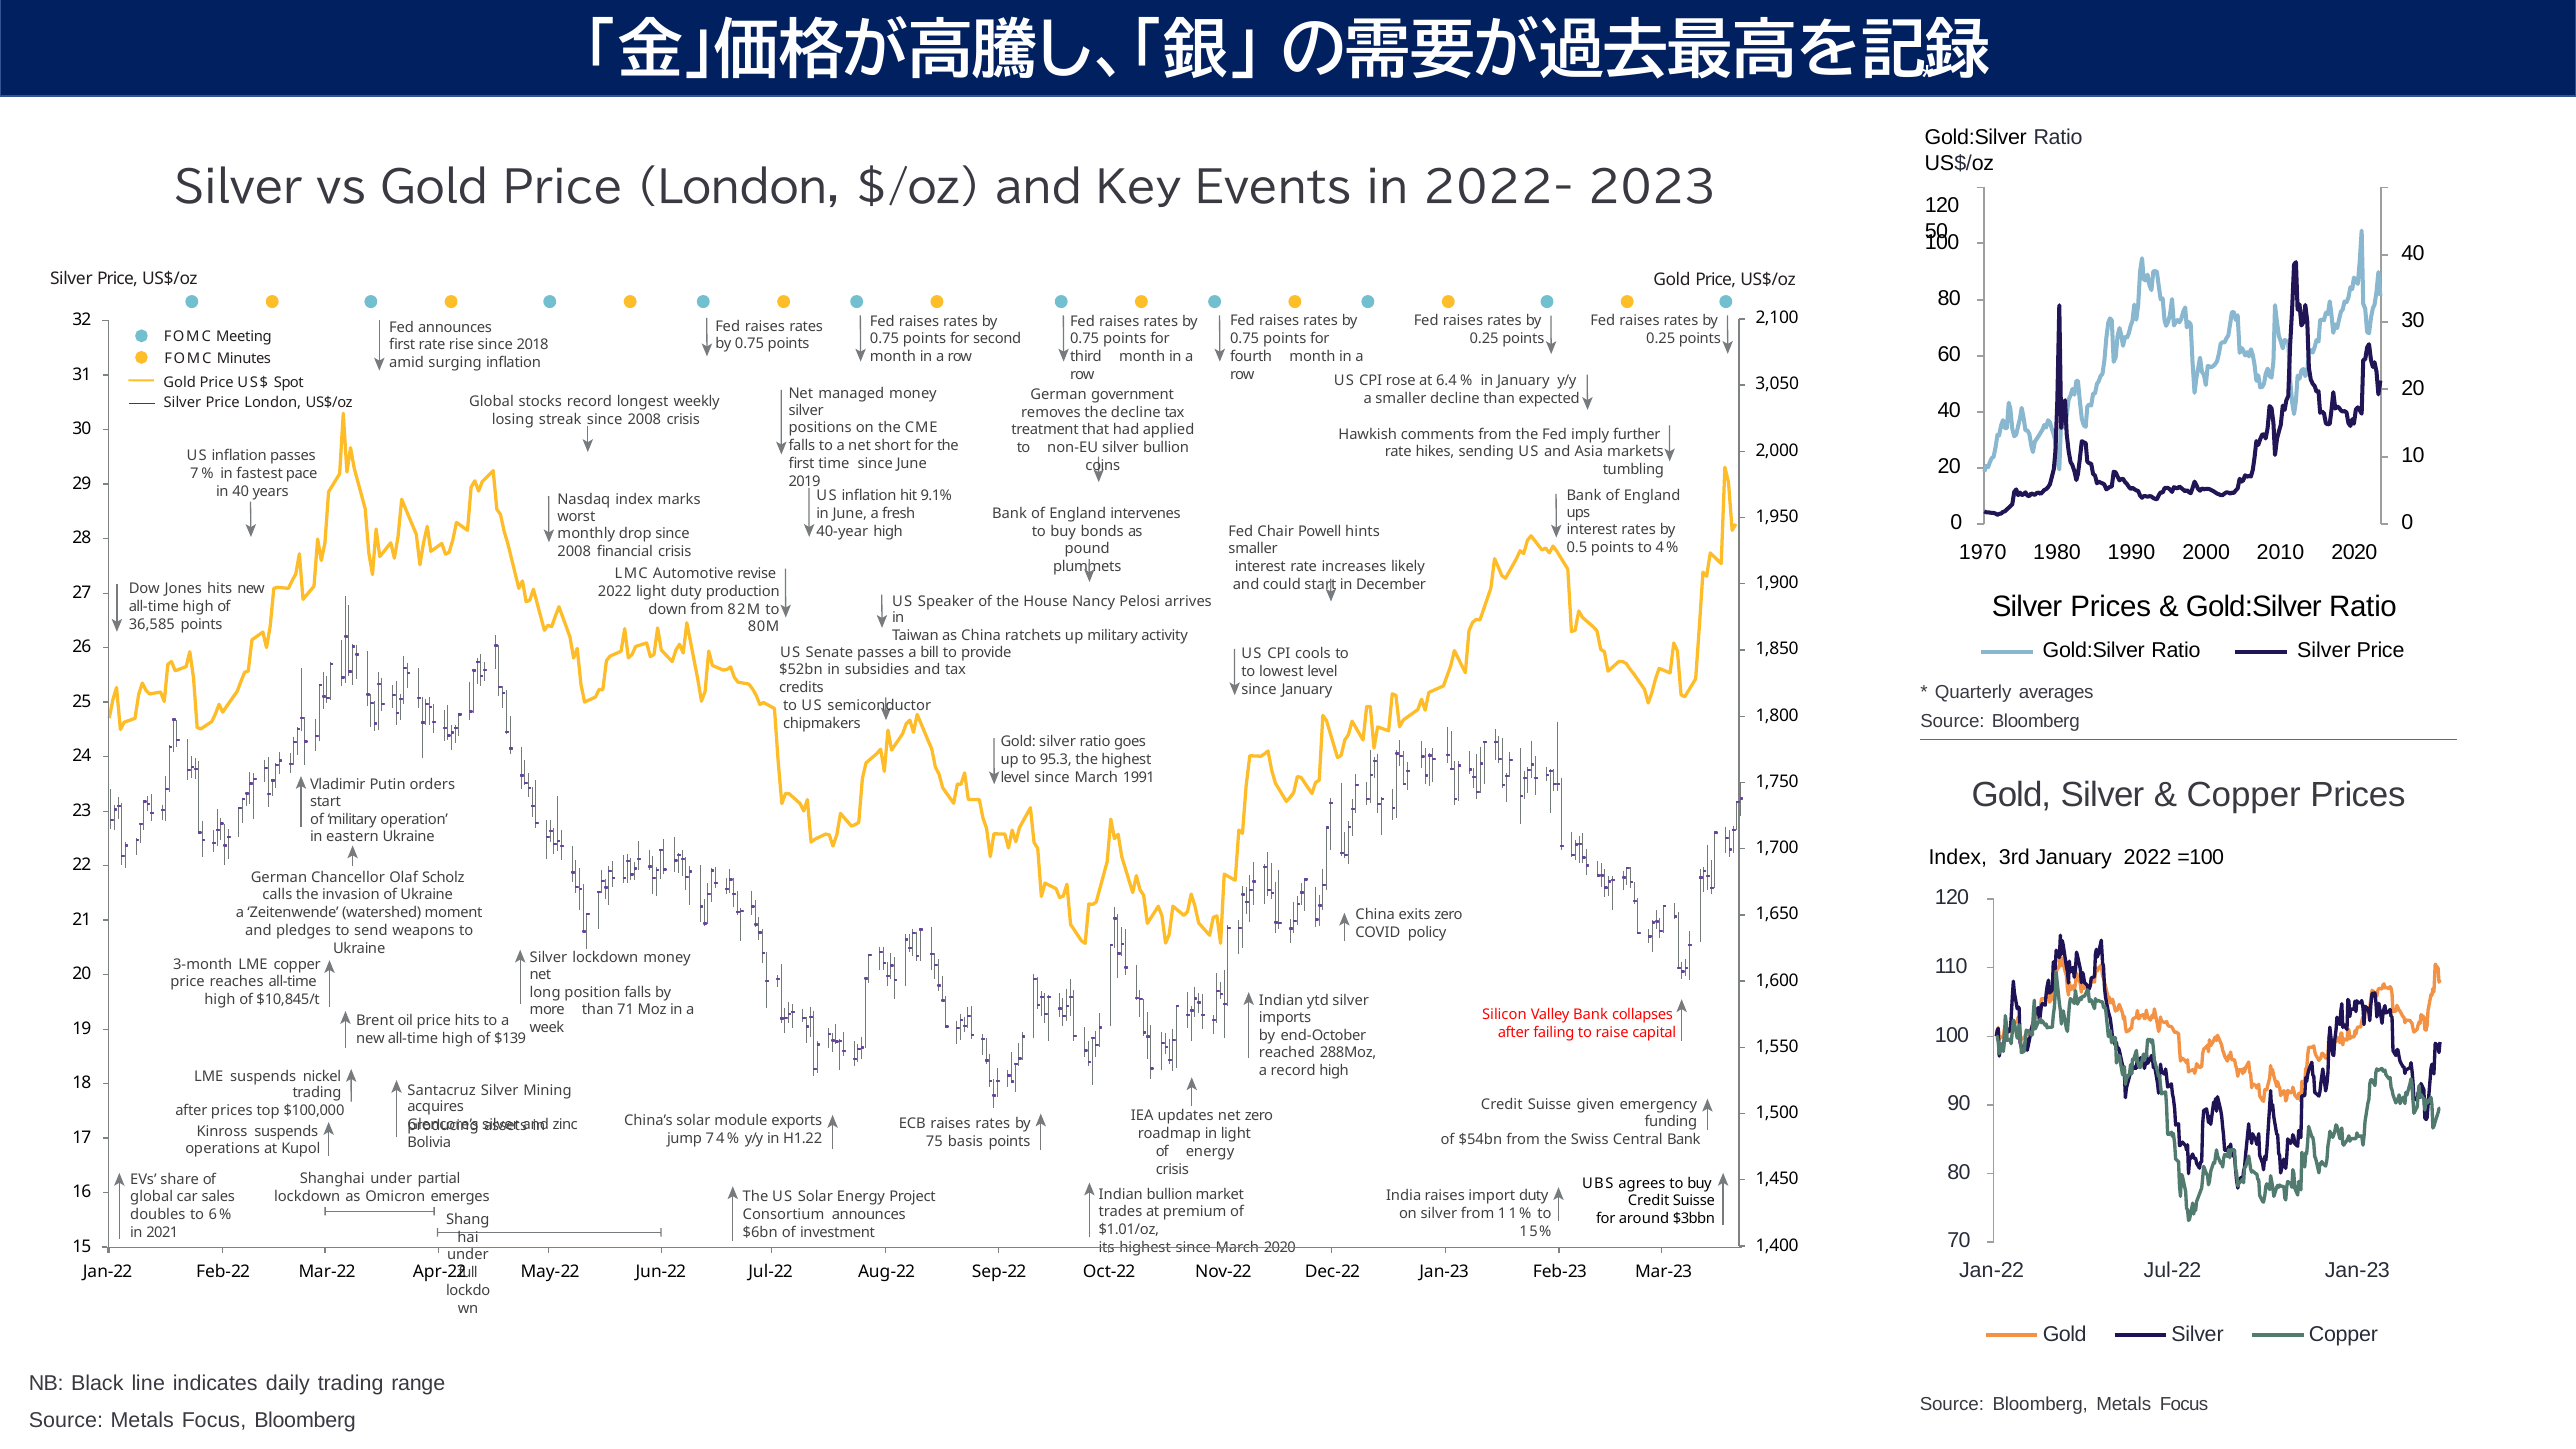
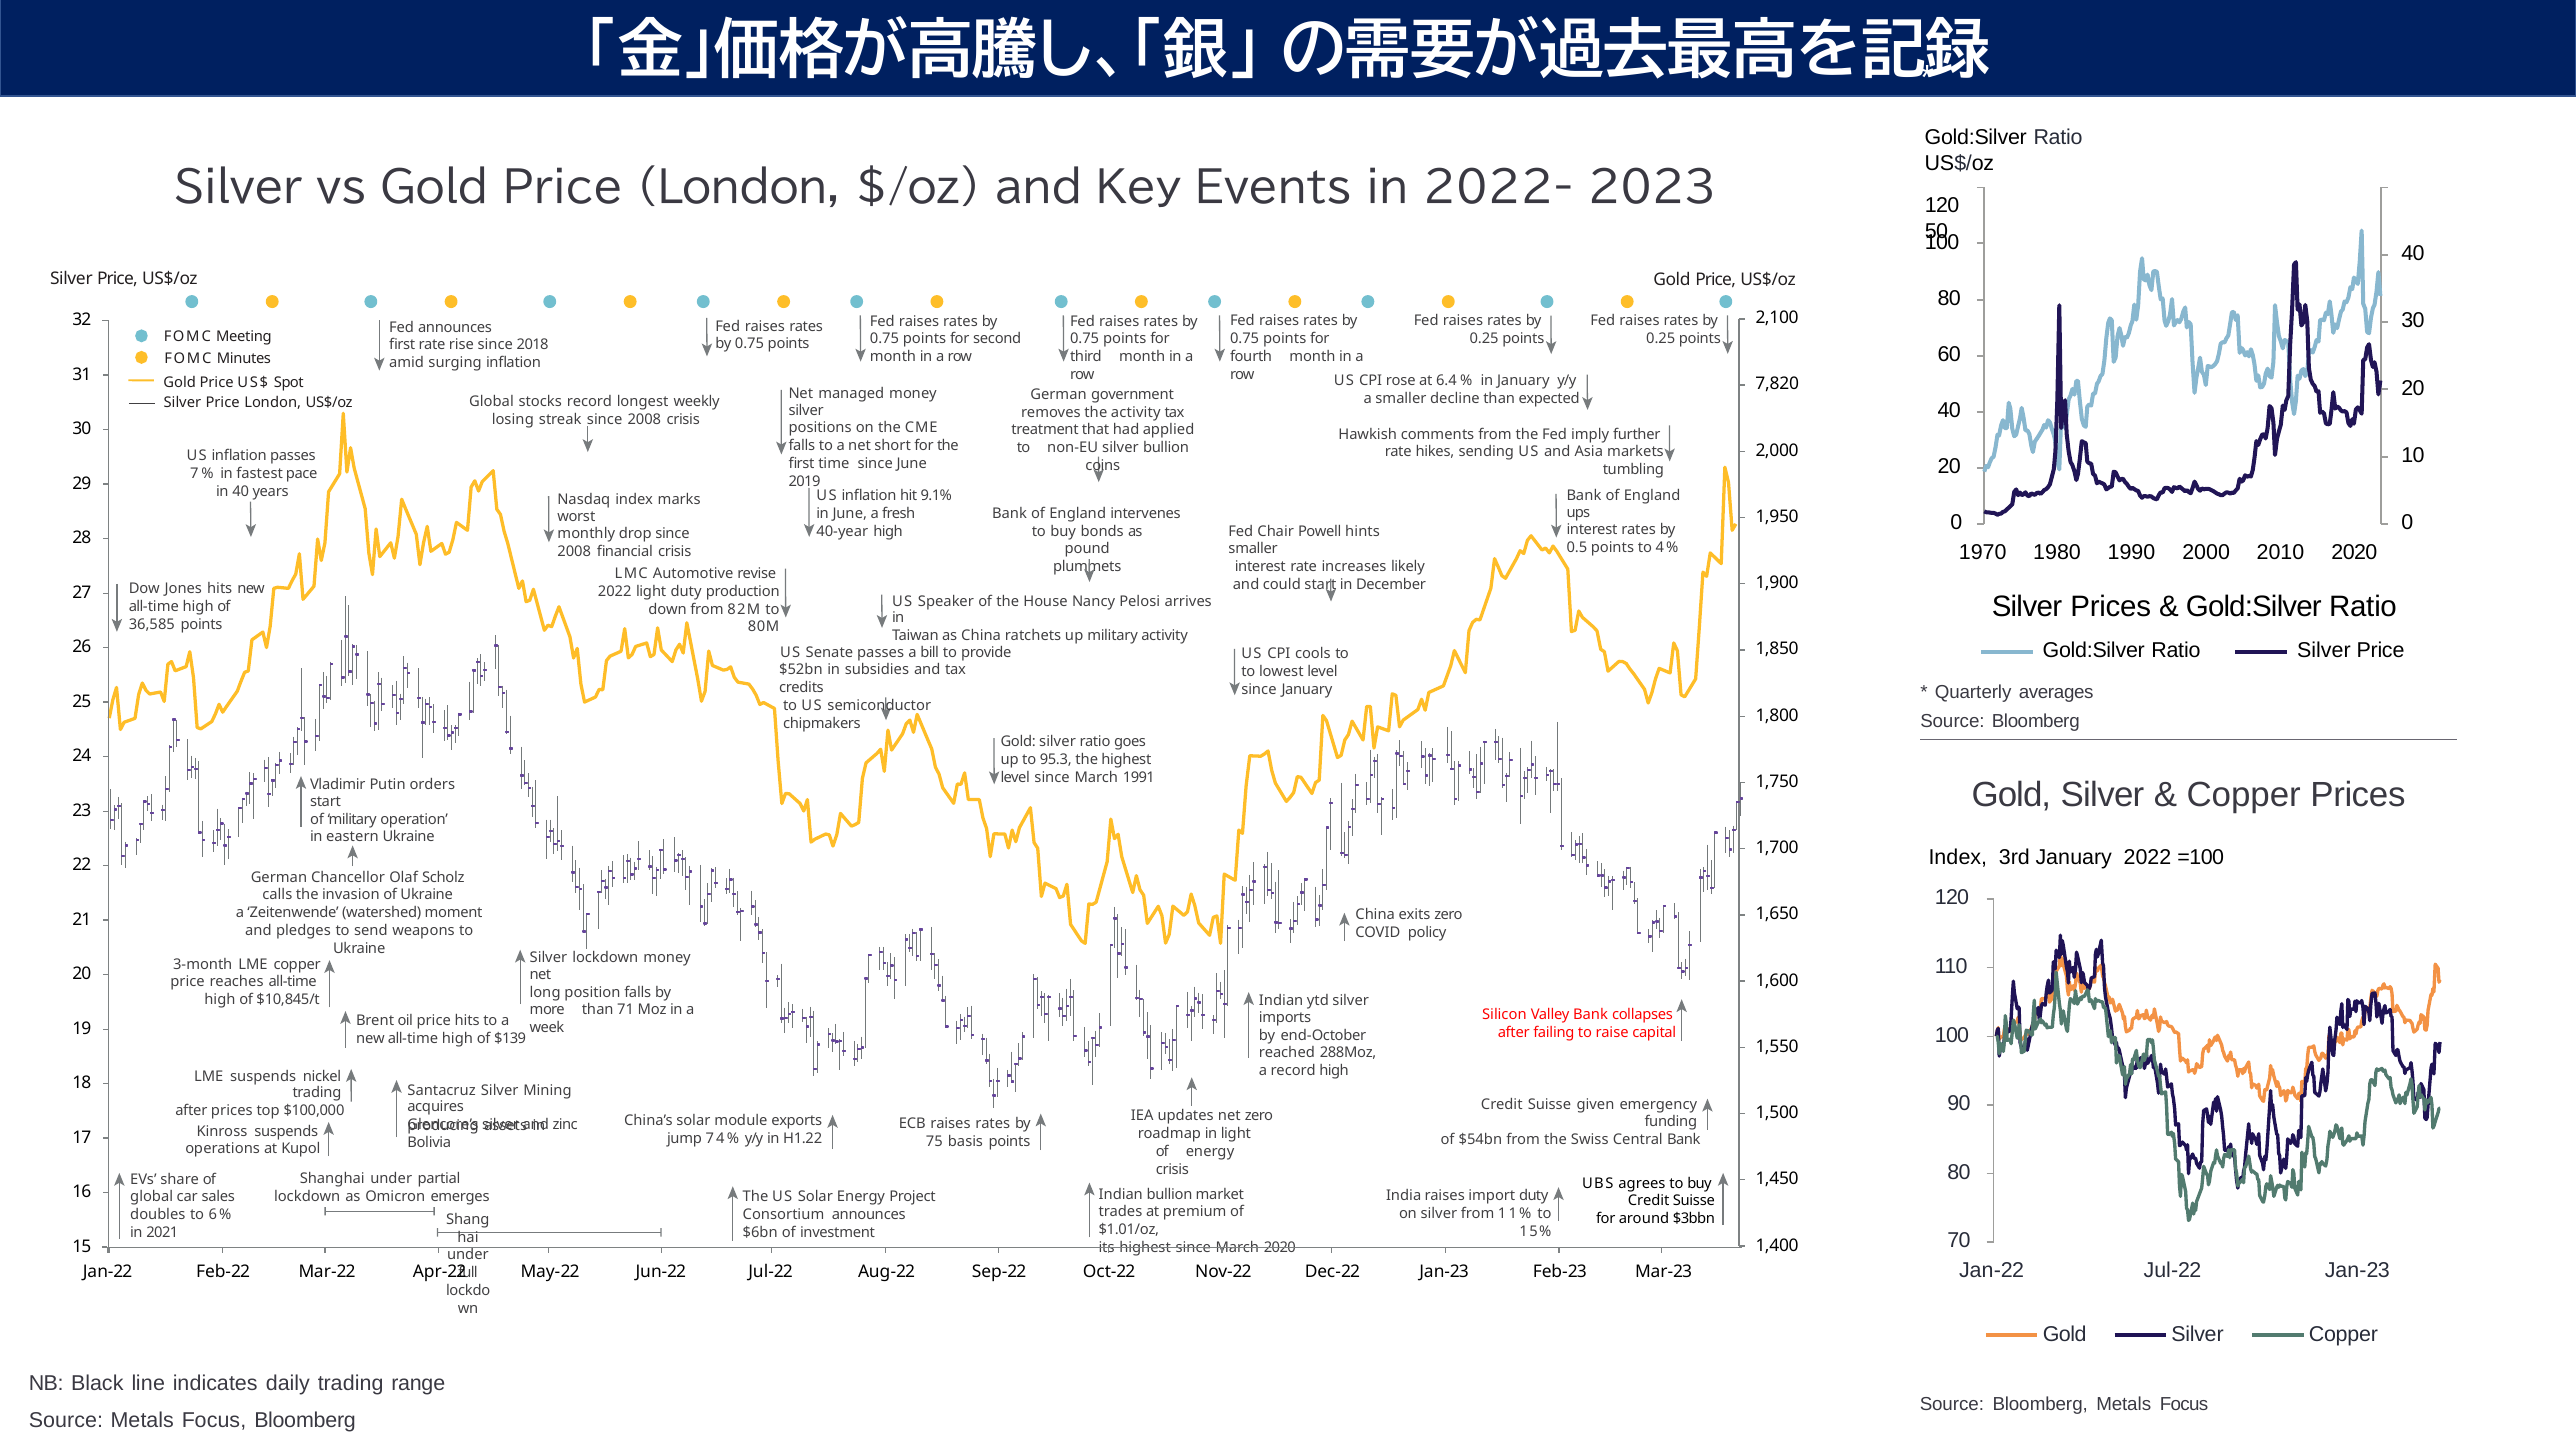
3,050: 3,050 -> 7,820
the decline: decline -> activity
